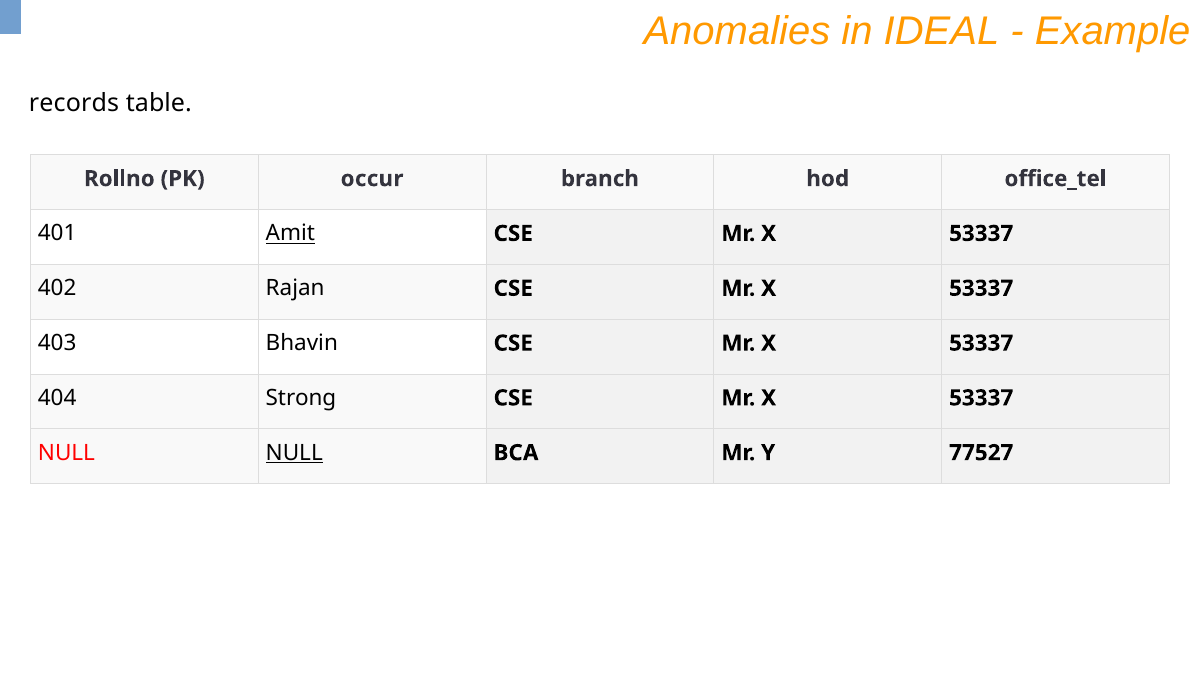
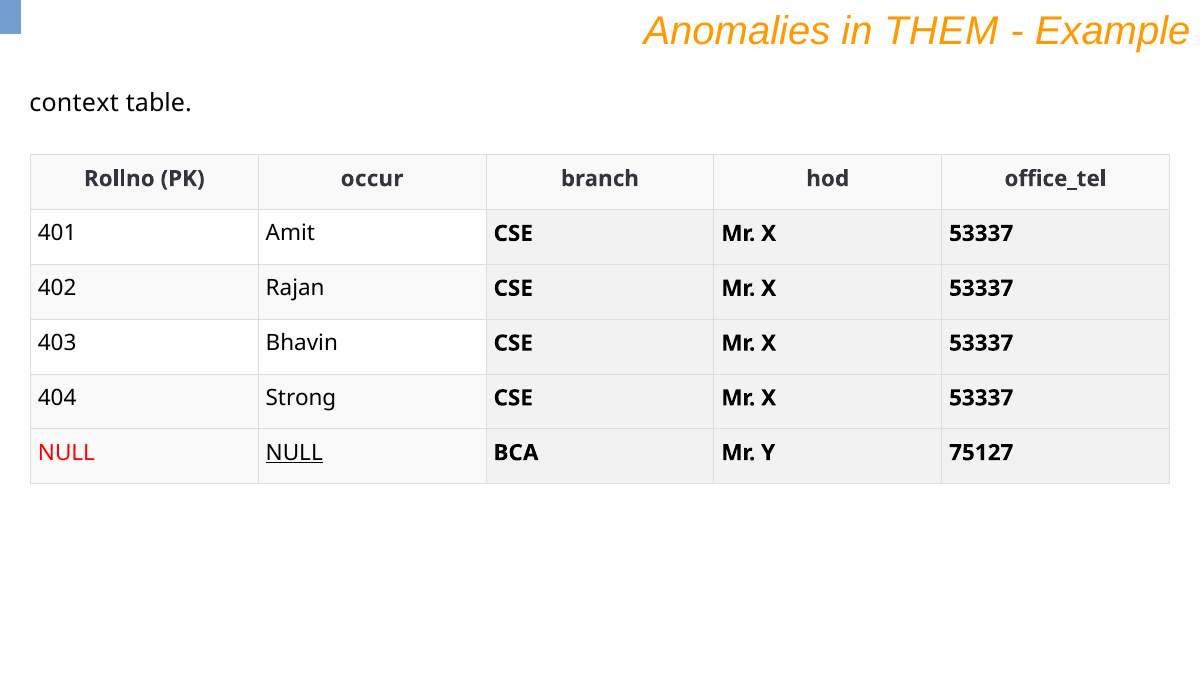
IDEAL: IDEAL -> THEM
records: records -> context
Amit underline: present -> none
77527: 77527 -> 75127
